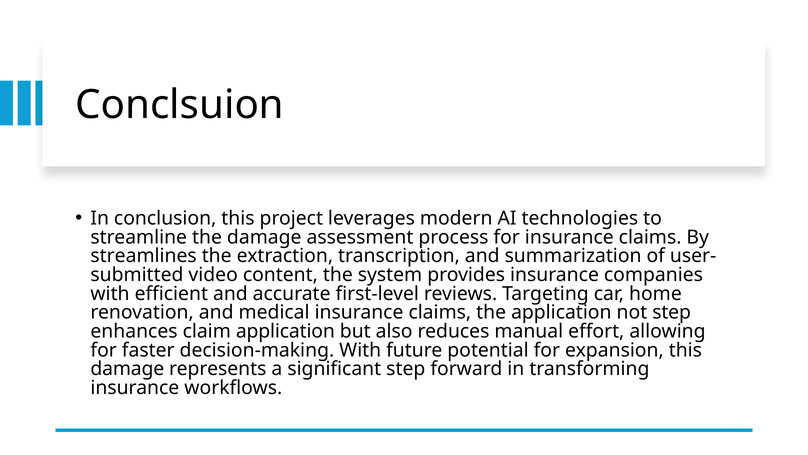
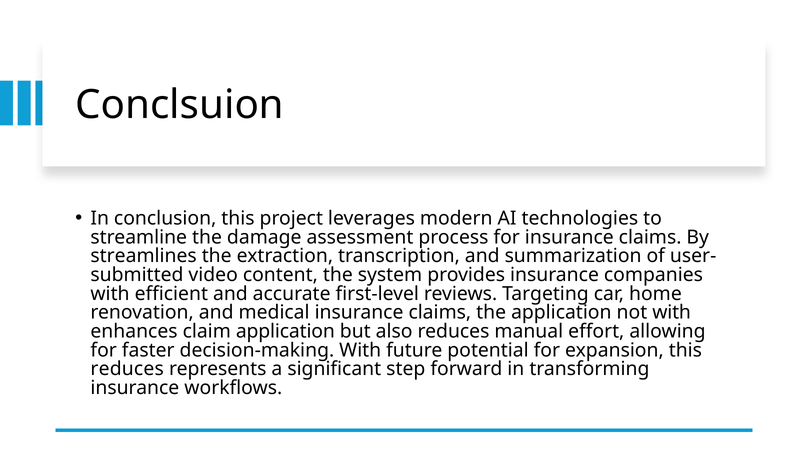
not step: step -> with
damage at (127, 369): damage -> reduces
